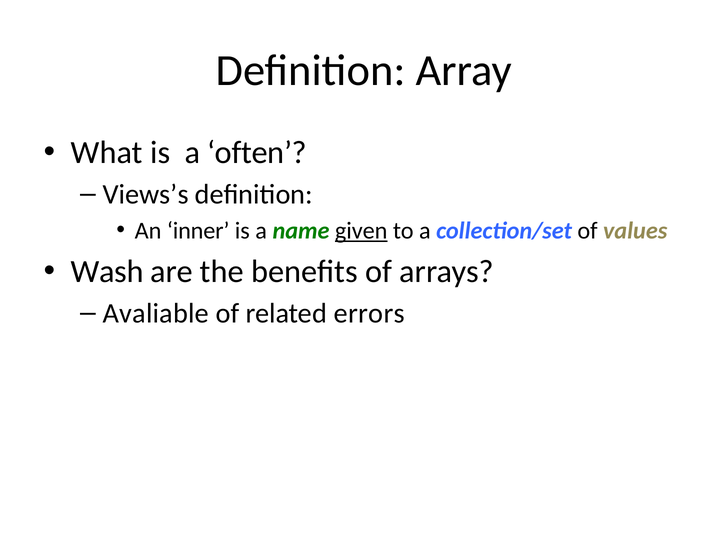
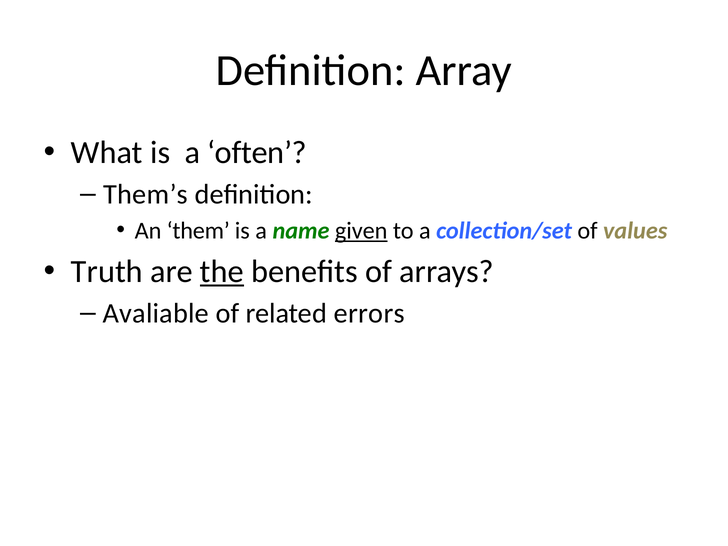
Views’s: Views’s -> Them’s
inner: inner -> them
Wash: Wash -> Truth
the underline: none -> present
